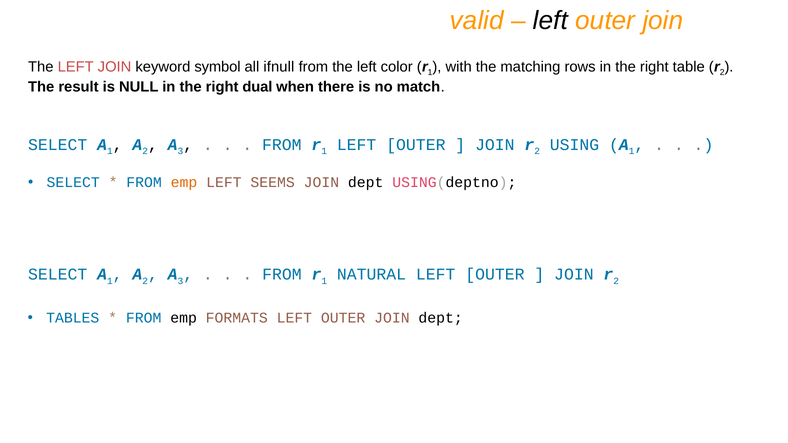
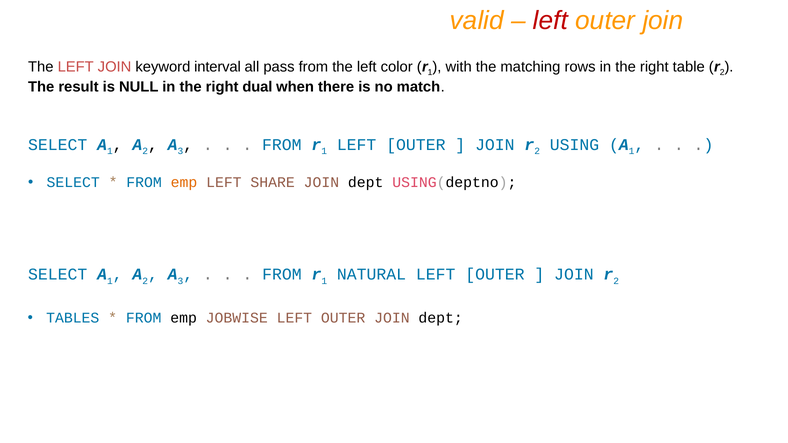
left at (550, 21) colour: black -> red
symbol: symbol -> interval
ifnull: ifnull -> pass
SEEMS: SEEMS -> SHARE
FORMATS: FORMATS -> JOBWISE
